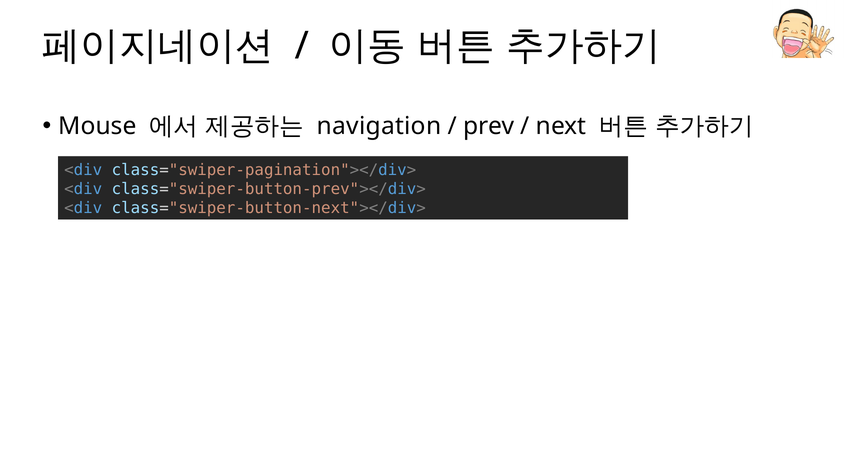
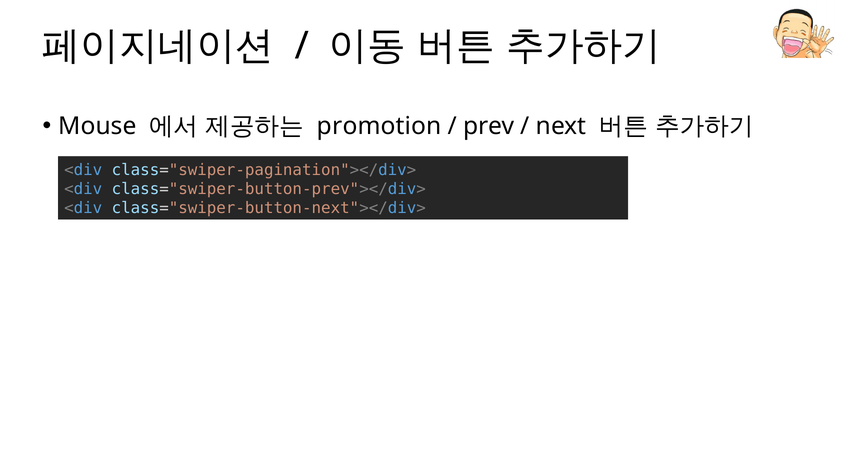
navigation: navigation -> promotion
